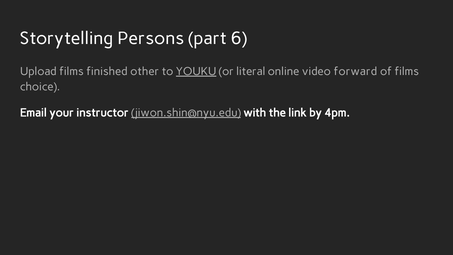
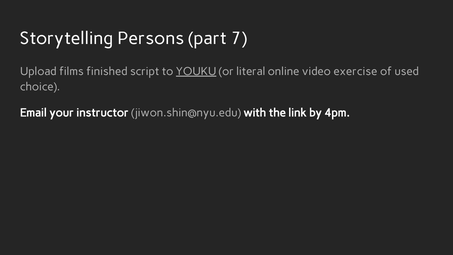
6: 6 -> 7
other: other -> script
forward: forward -> exercise
of films: films -> used
jiwon.shin@nyu.edu underline: present -> none
